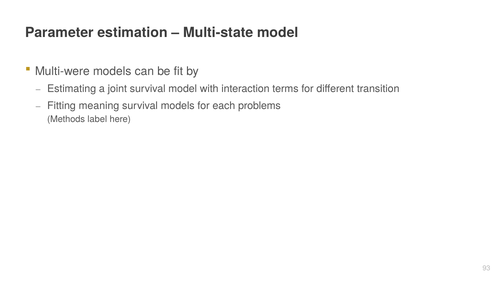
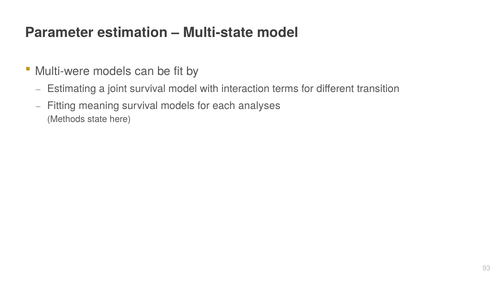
problems: problems -> analyses
label: label -> state
